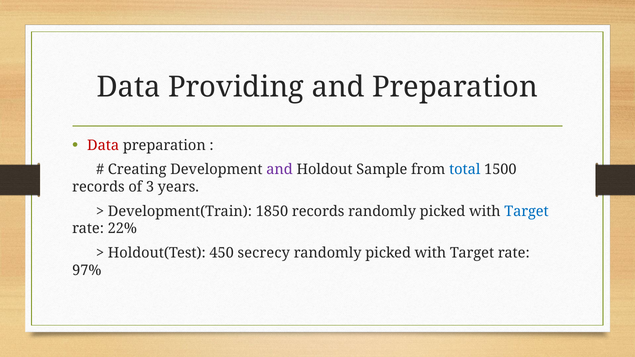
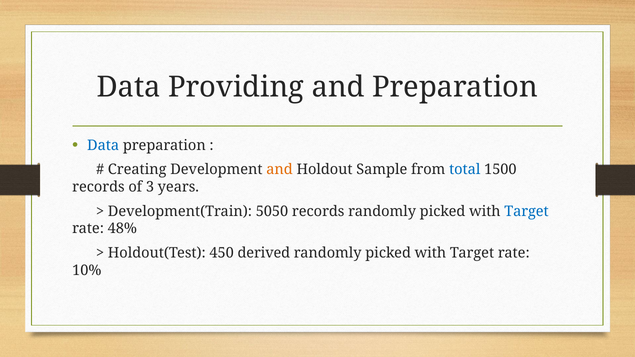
Data at (103, 145) colour: red -> blue
and at (280, 170) colour: purple -> orange
1850: 1850 -> 5050
22%: 22% -> 48%
secrecy: secrecy -> derived
97%: 97% -> 10%
